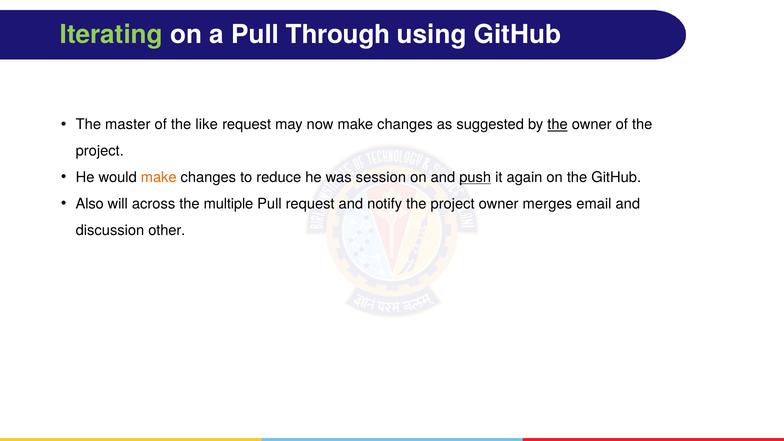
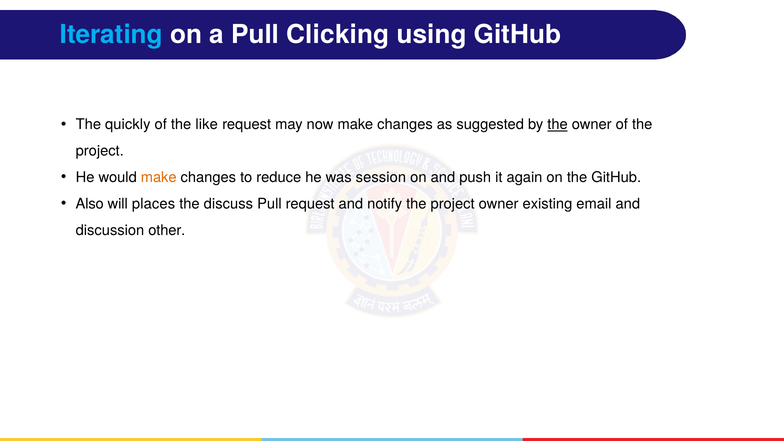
Iterating colour: light green -> light blue
Through: Through -> Clicking
master: master -> quickly
push underline: present -> none
across: across -> places
multiple: multiple -> discuss
merges: merges -> existing
